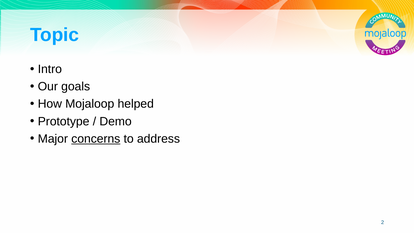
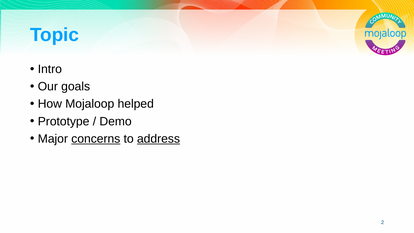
address underline: none -> present
